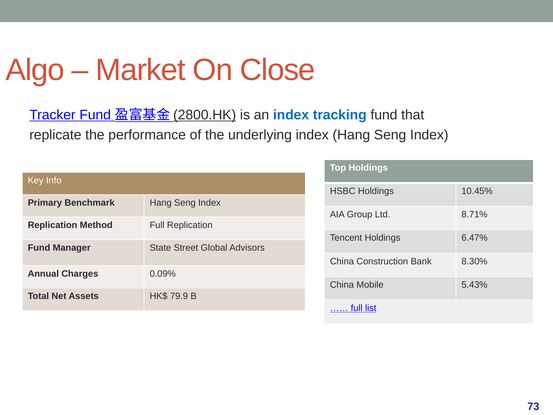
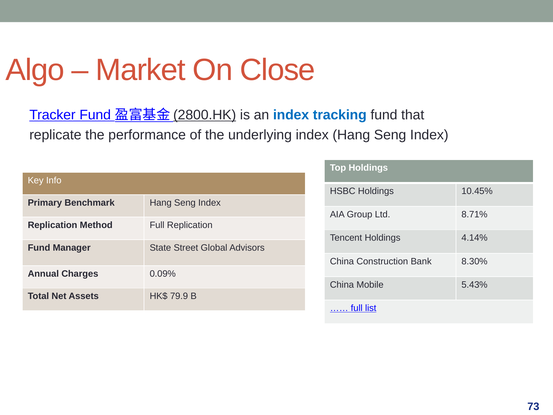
6.47%: 6.47% -> 4.14%
